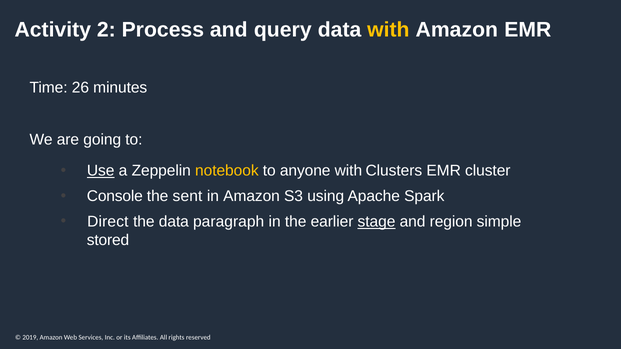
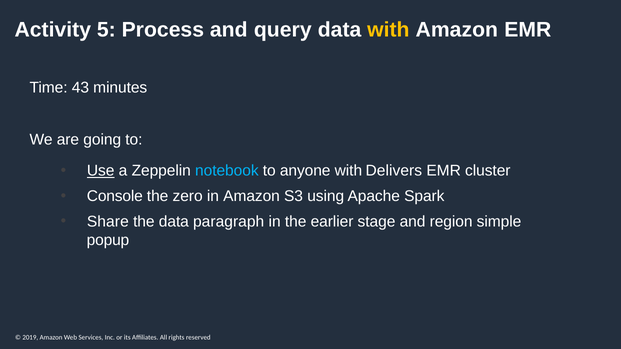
2: 2 -> 5
26: 26 -> 43
notebook colour: yellow -> light blue
Clusters: Clusters -> Delivers
sent: sent -> zero
Direct: Direct -> Share
stage underline: present -> none
stored: stored -> popup
